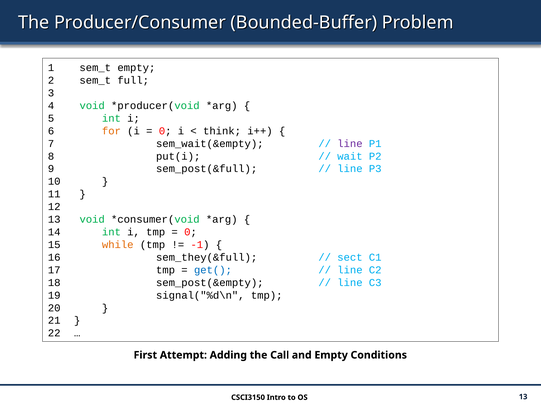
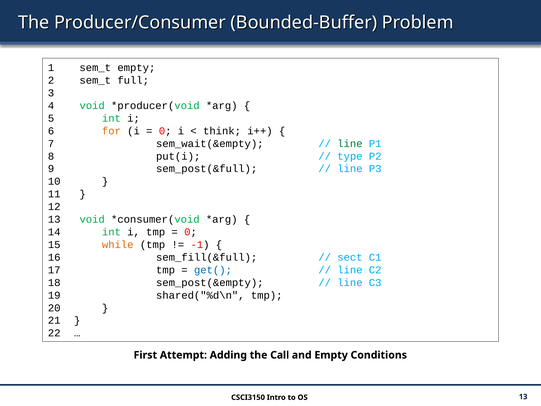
line at (350, 143) colour: purple -> green
wait: wait -> type
sem_they(&full: sem_they(&full -> sem_fill(&full
signal("%d\n: signal("%d\n -> shared("%d\n
